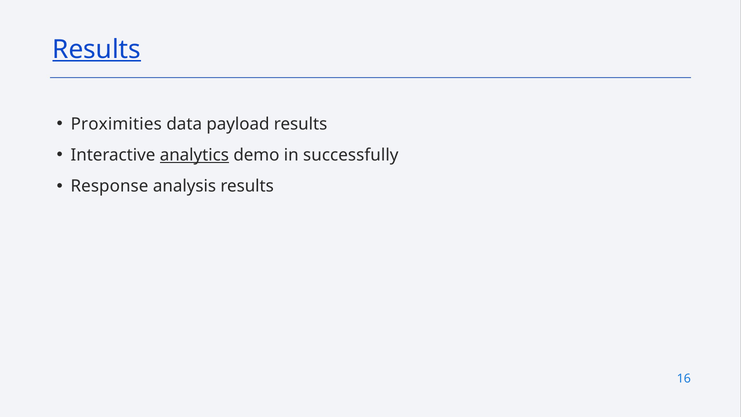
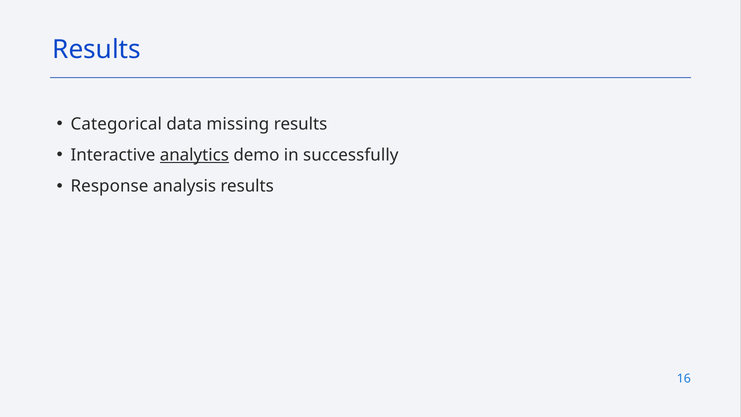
Results at (97, 49) underline: present -> none
Proximities: Proximities -> Categorical
payload: payload -> missing
